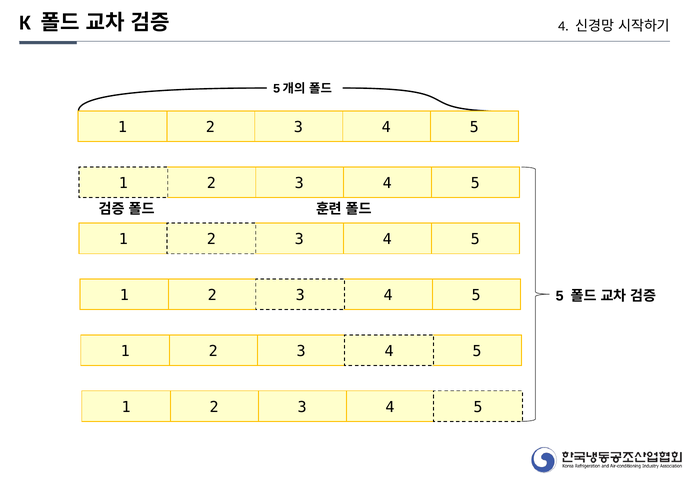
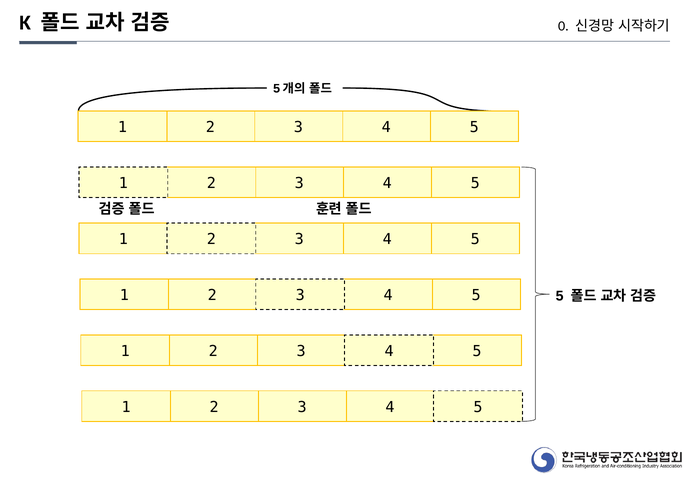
4 at (563, 26): 4 -> 0
